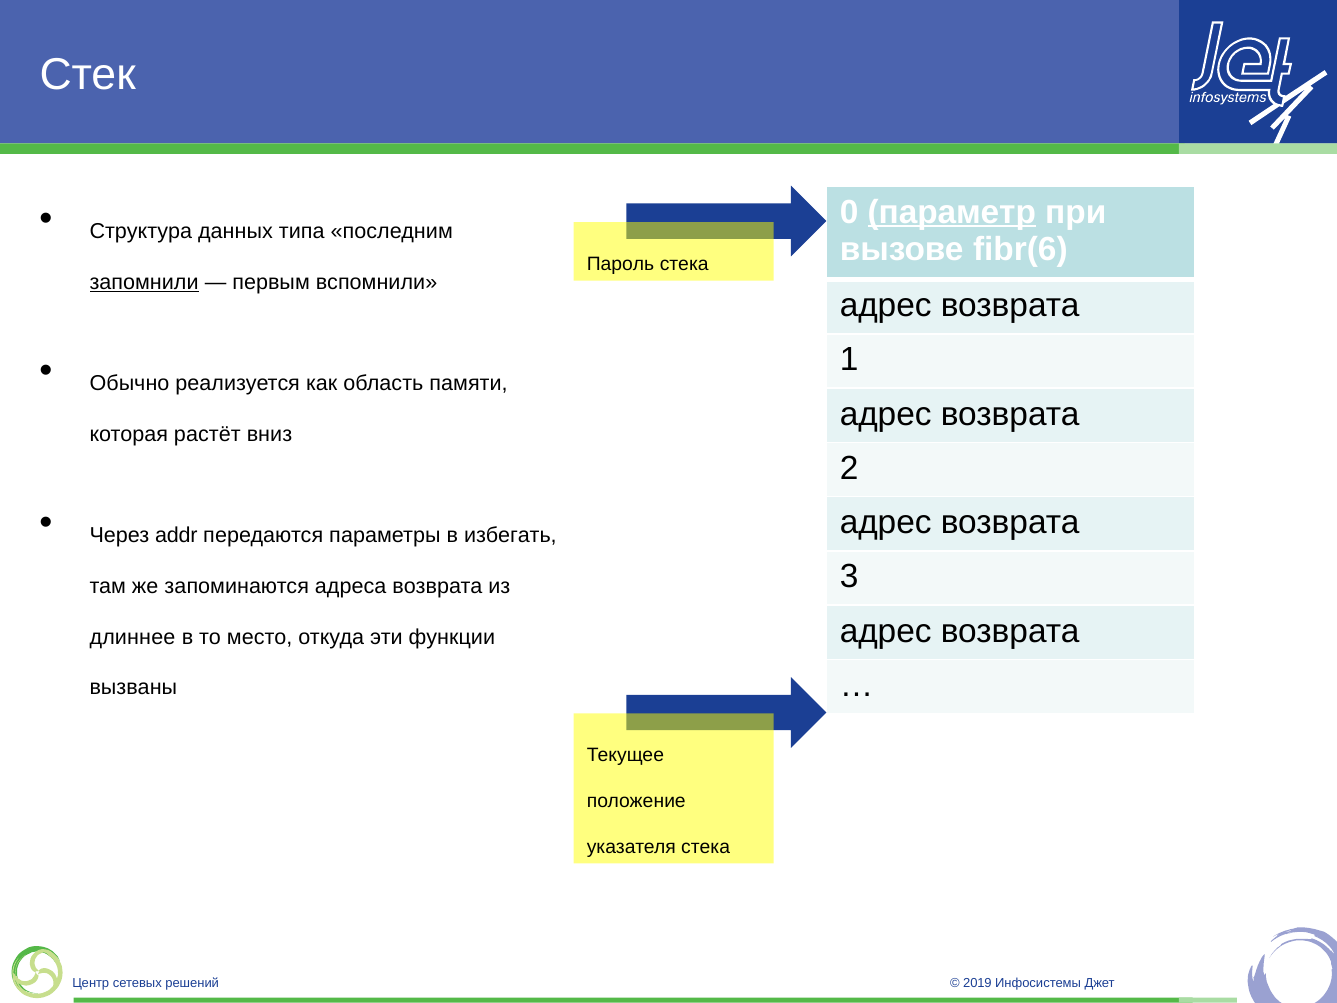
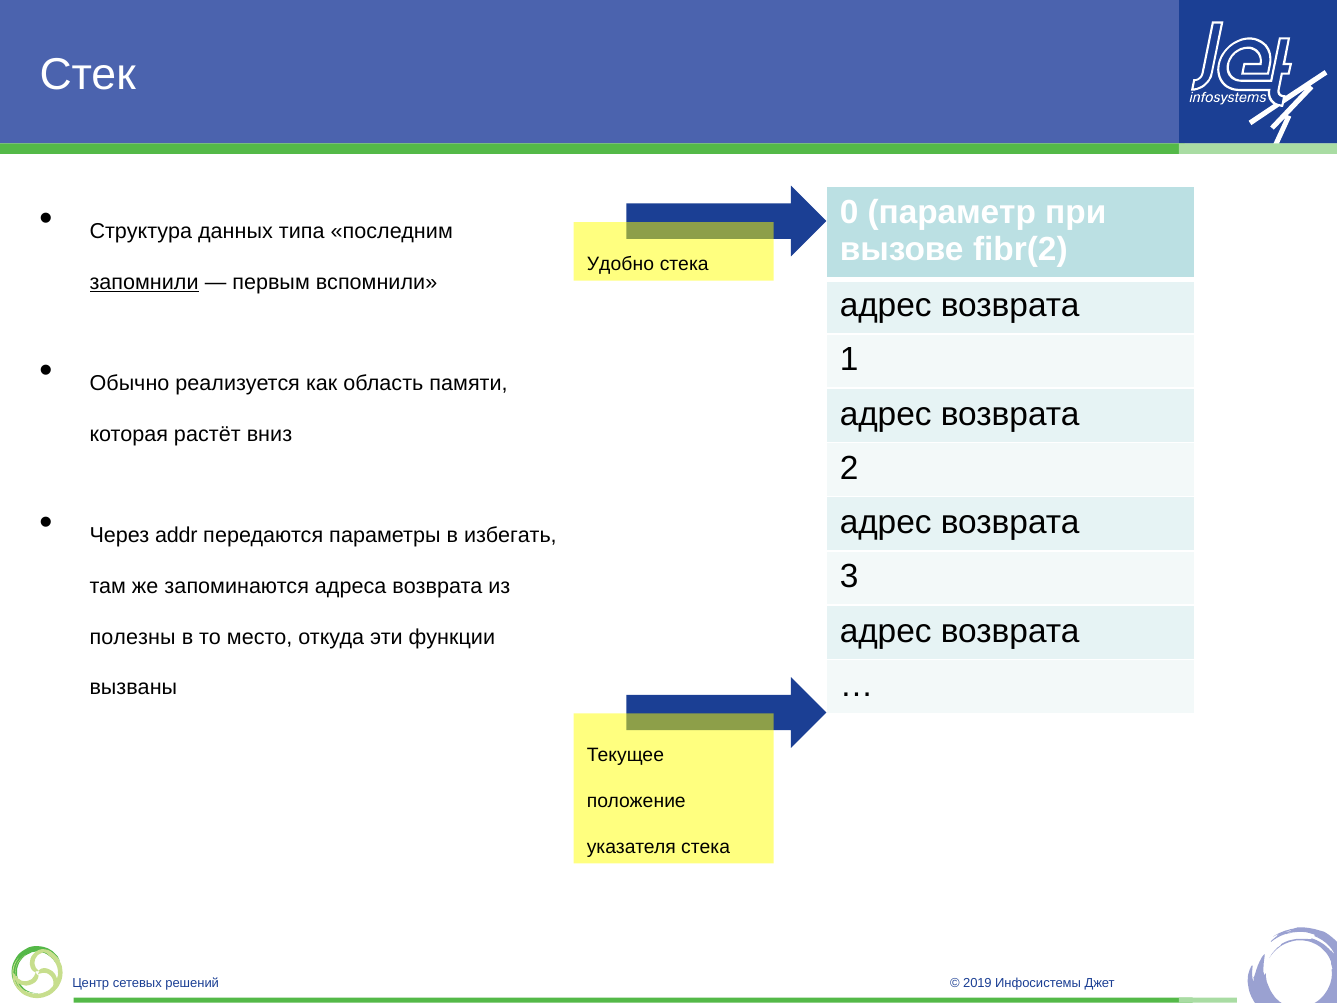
параметр underline: present -> none
fibr(6: fibr(6 -> fibr(2
Пароль: Пароль -> Удобно
длиннее: длиннее -> полезны
